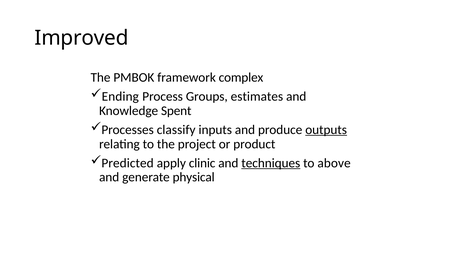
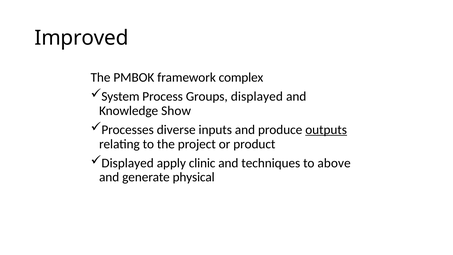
Ending: Ending -> System
Groups estimates: estimates -> displayed
Spent: Spent -> Show
classify: classify -> diverse
Predicted at (128, 163): Predicted -> Displayed
techniques underline: present -> none
